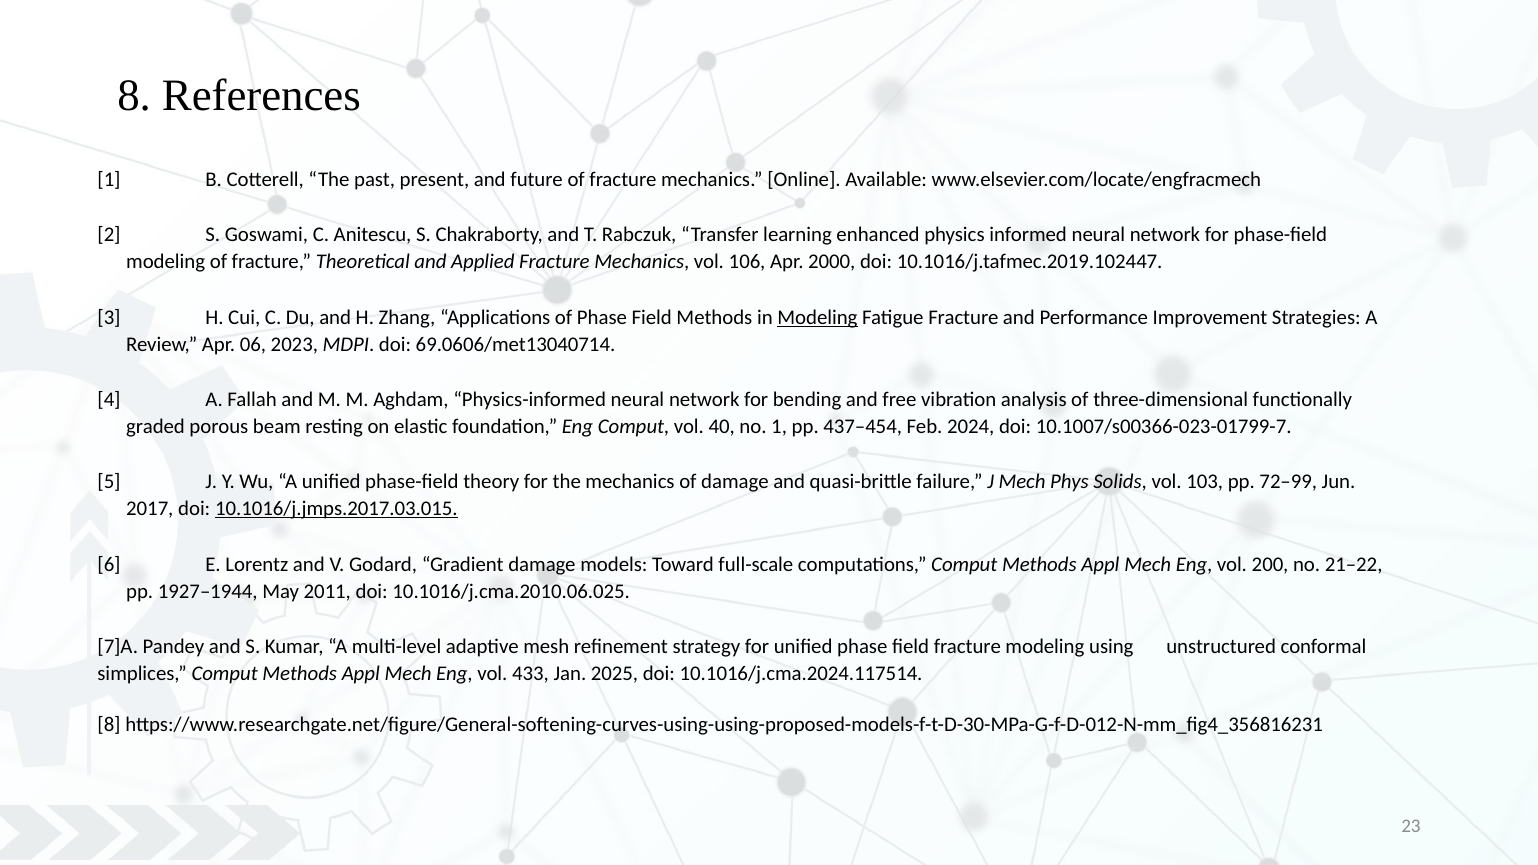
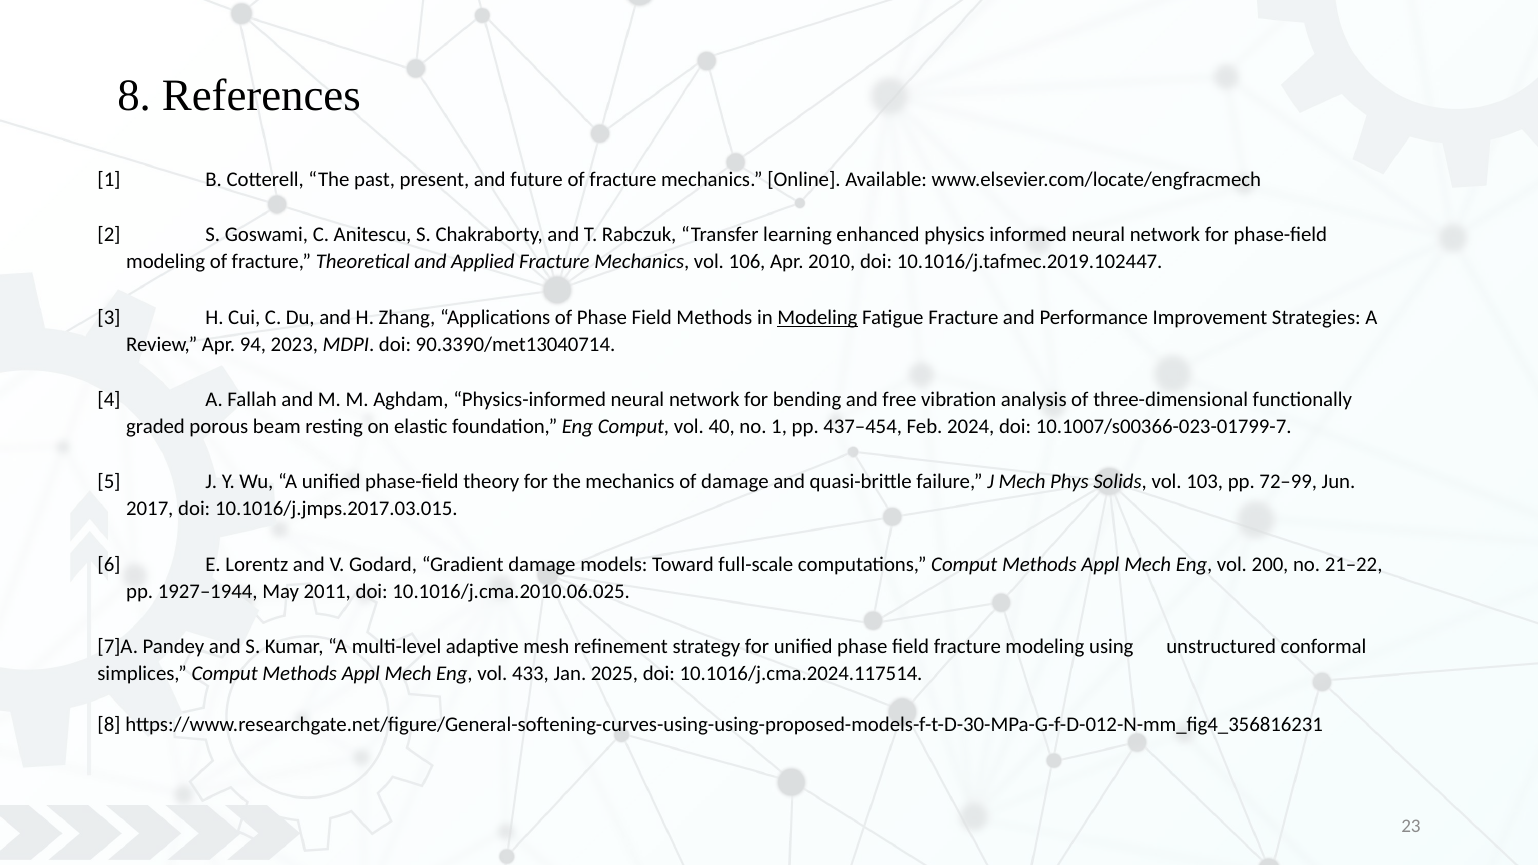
2000: 2000 -> 2010
06: 06 -> 94
69.0606/met13040714: 69.0606/met13040714 -> 90.3390/met13040714
10.1016/j.jmps.2017.03.015 underline: present -> none
